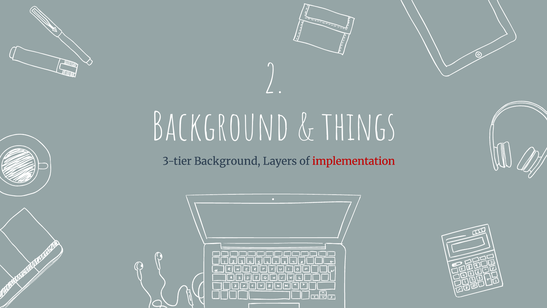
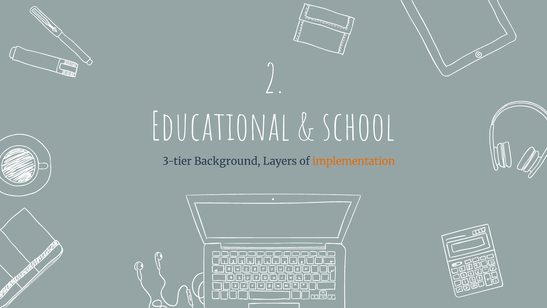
Background at (220, 127): Background -> Educational
things: things -> school
implementation colour: red -> orange
